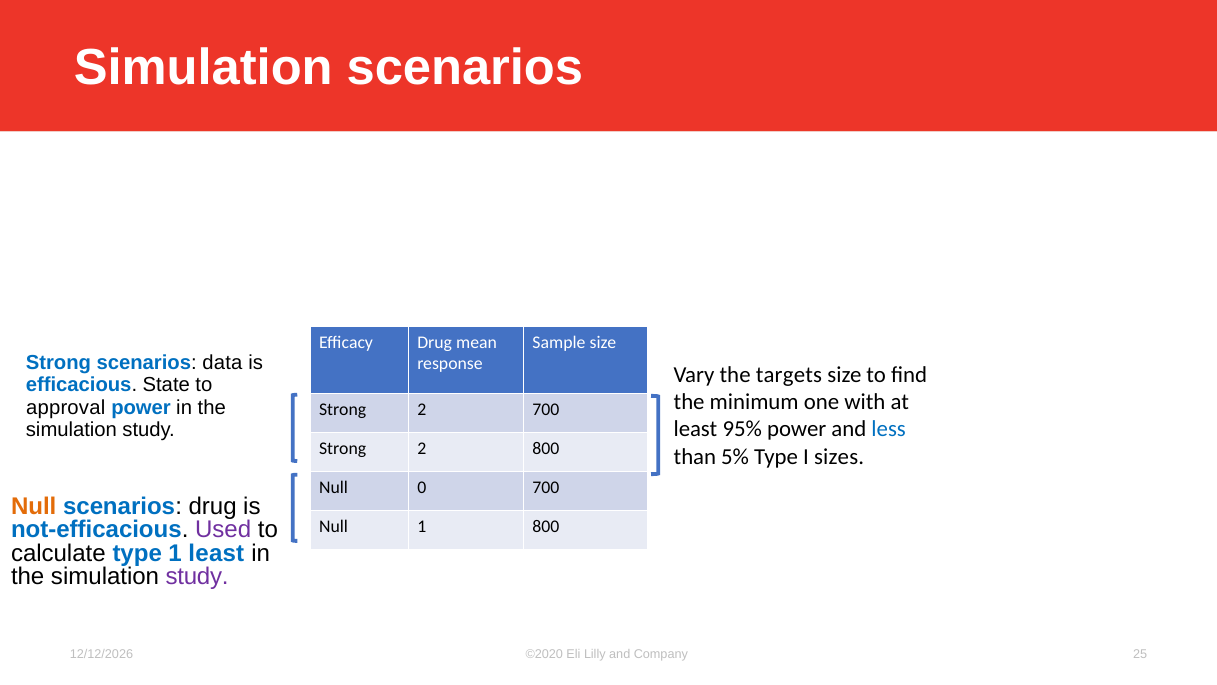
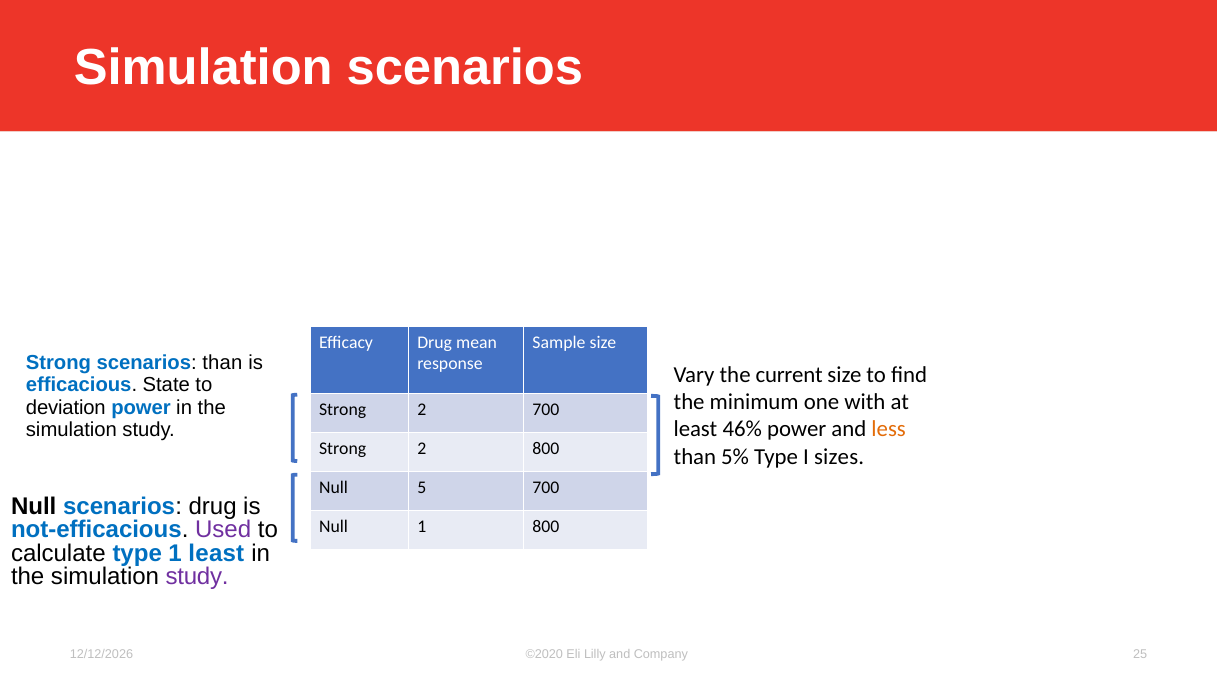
scenarios data: data -> than
targets: targets -> current
approval: approval -> deviation
95%: 95% -> 46%
less colour: blue -> orange
0: 0 -> 5
Null at (34, 507) colour: orange -> black
